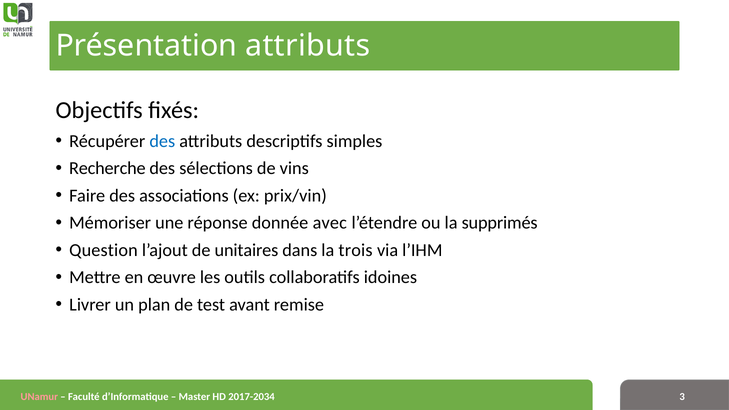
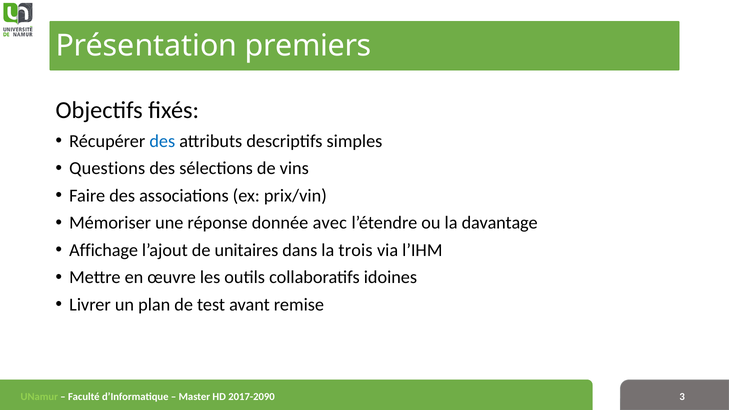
Présentation attributs: attributs -> premiers
Recherche: Recherche -> Questions
supprimés: supprimés -> davantage
Question: Question -> Affichage
UNamur colour: pink -> light green
2017-2034: 2017-2034 -> 2017-2090
